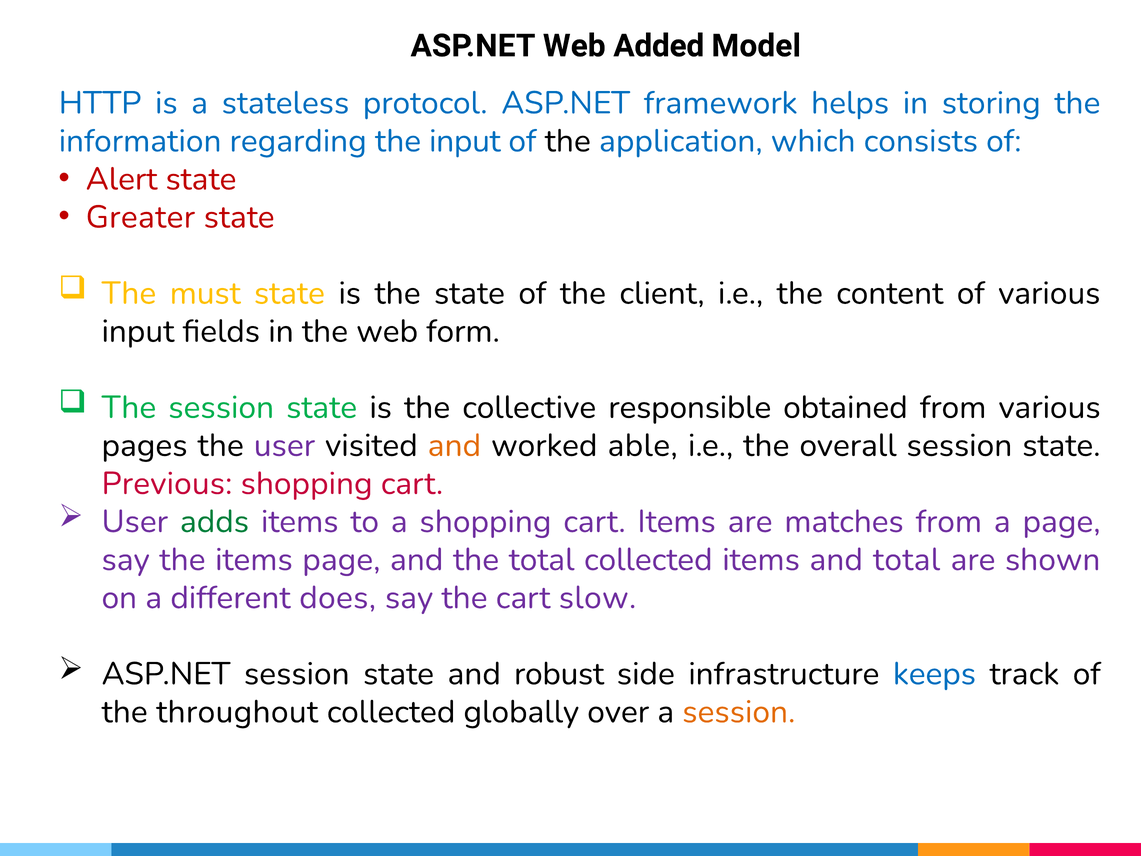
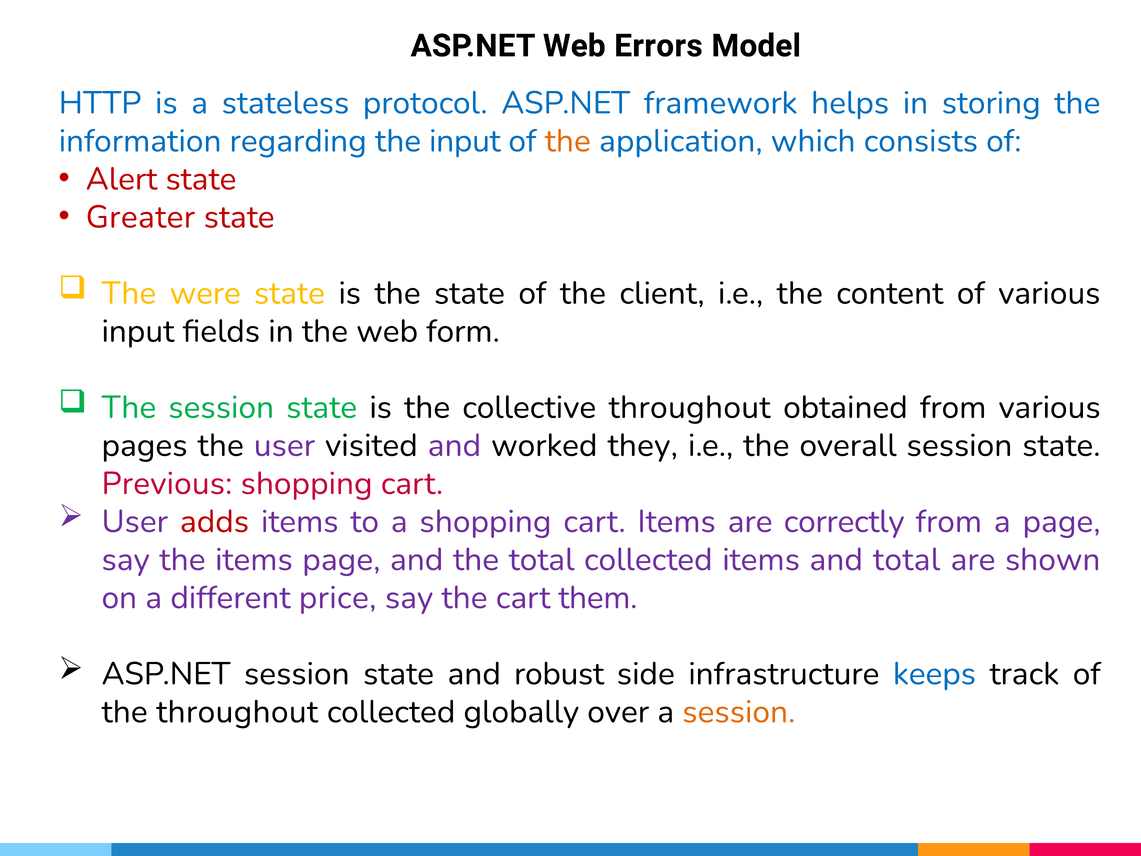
Added: Added -> Errors
the at (568, 141) colour: black -> orange
must: must -> were
collective responsible: responsible -> throughout
and at (454, 445) colour: orange -> purple
able: able -> they
adds colour: green -> red
matches: matches -> correctly
does: does -> price
slow: slow -> them
